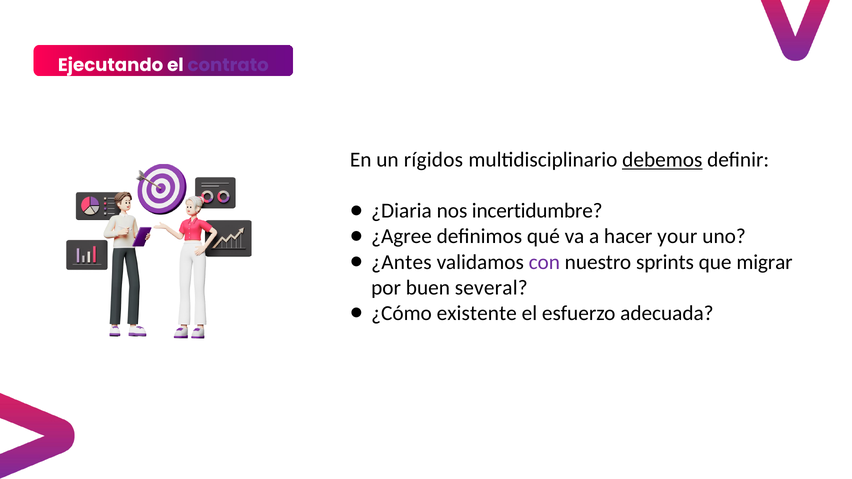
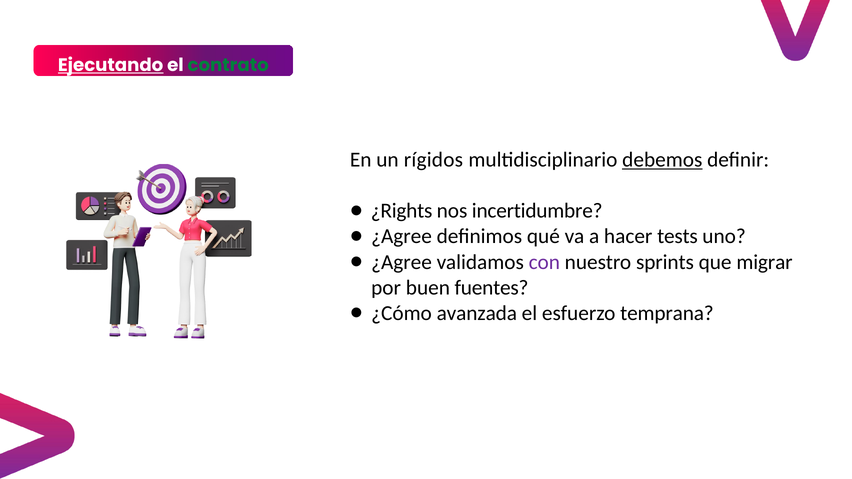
Ejecutando underline: none -> present
contrato colour: purple -> green
¿Diaria: ¿Diaria -> ¿Rights
your: your -> tests
¿Antes at (401, 262): ¿Antes -> ¿Agree
several: several -> fuentes
existente: existente -> avanzada
adecuada: adecuada -> temprana
